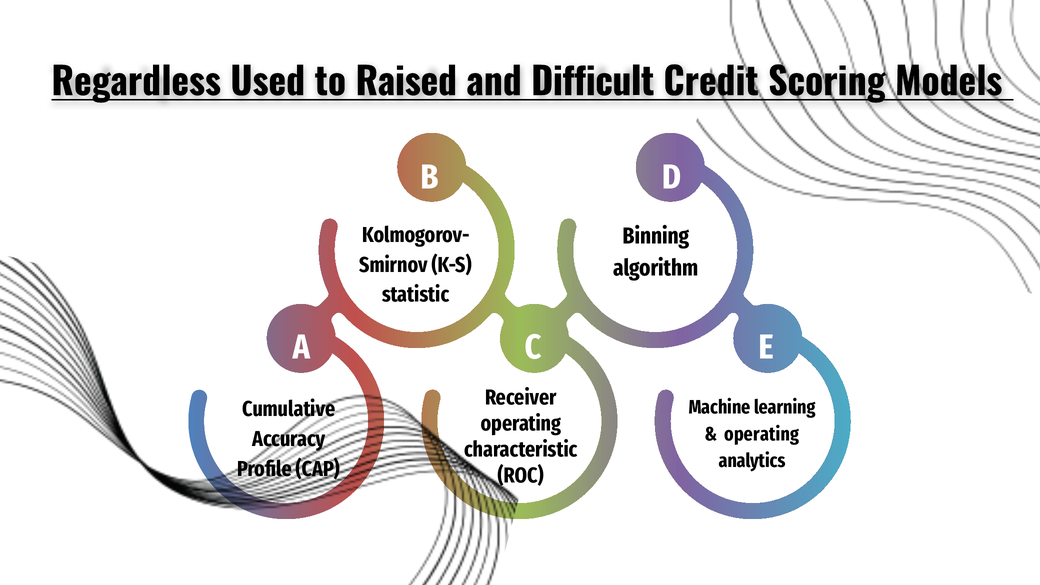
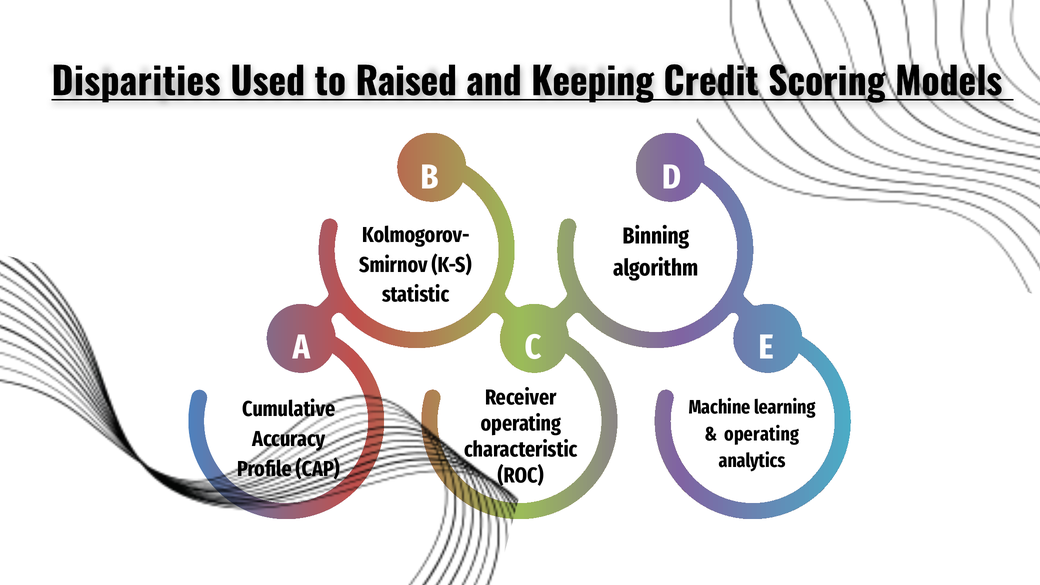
Regardless: Regardless -> Disparities
Difficult: Difficult -> Keeping
